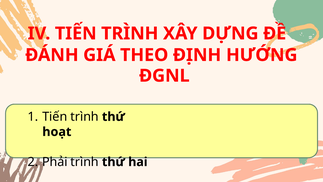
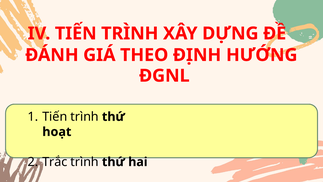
Phải: Phải -> Trắc
